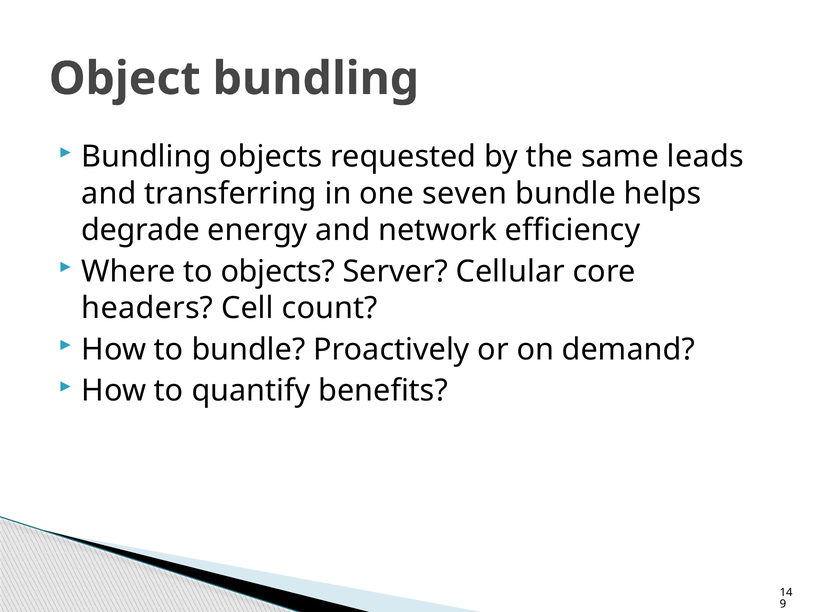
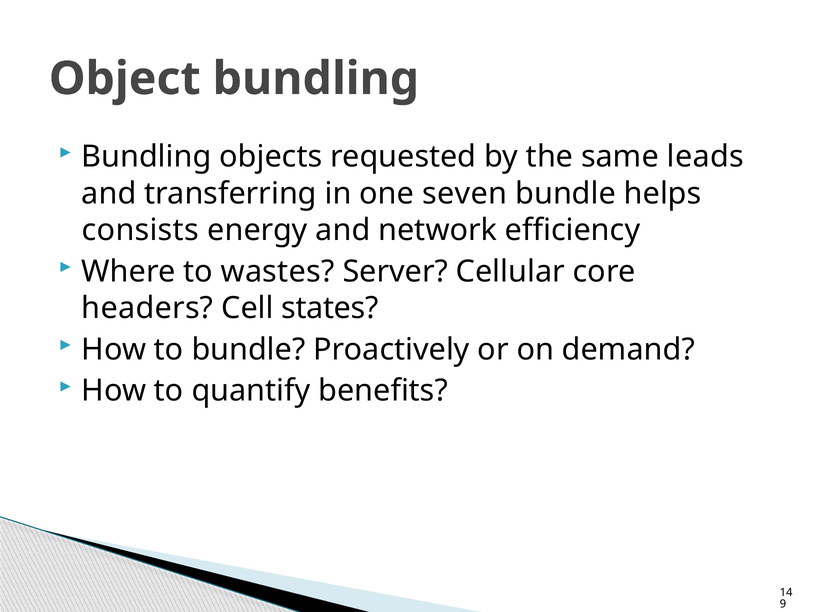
degrade: degrade -> consists
to objects: objects -> wastes
count: count -> states
